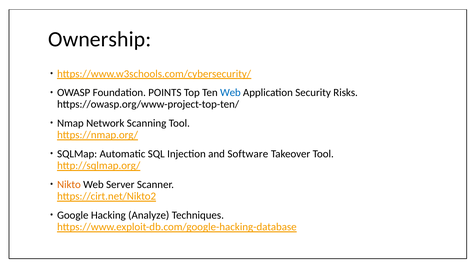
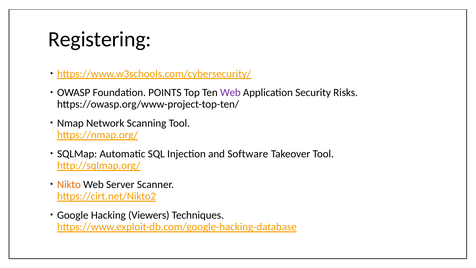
Ownership: Ownership -> Registering
Web at (230, 92) colour: blue -> purple
Analyze: Analyze -> Viewers
